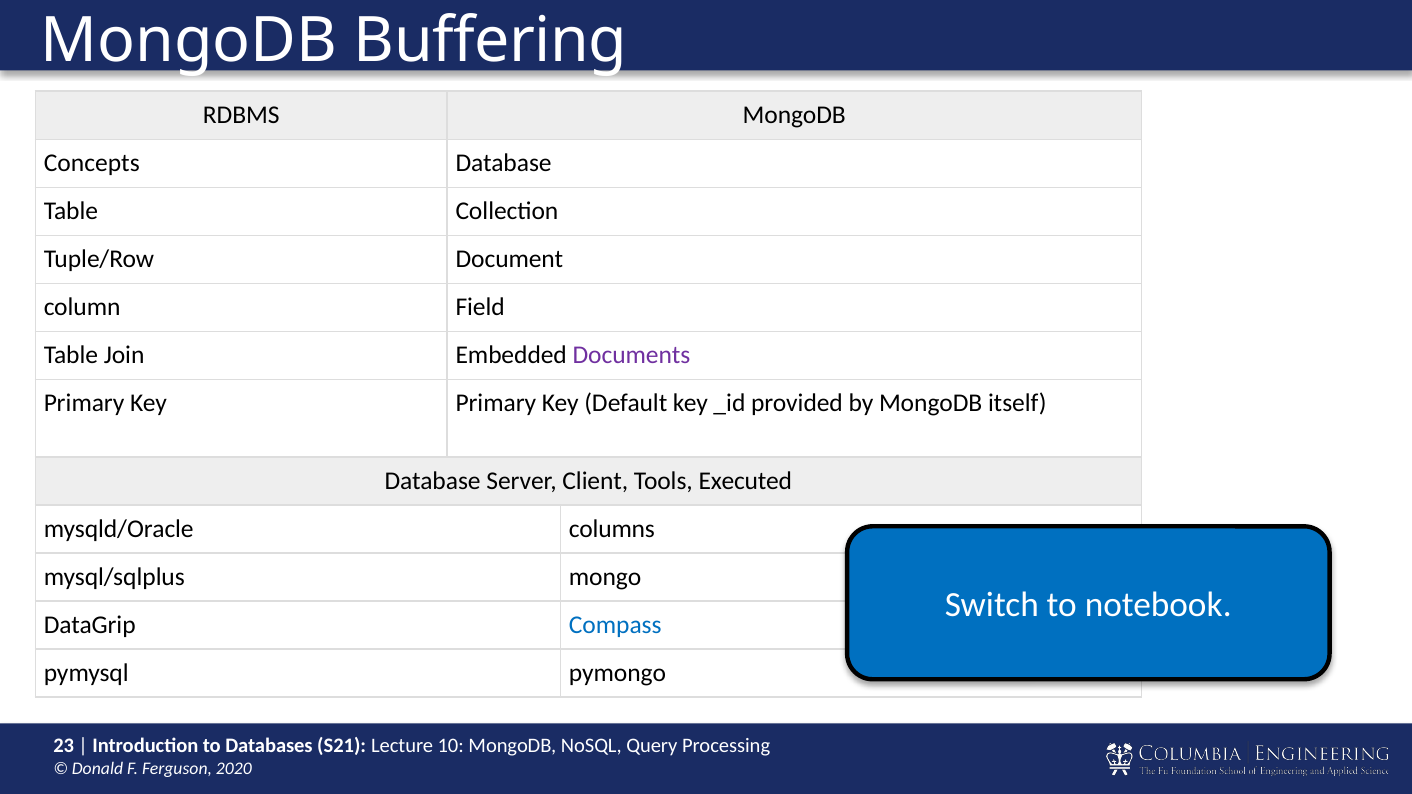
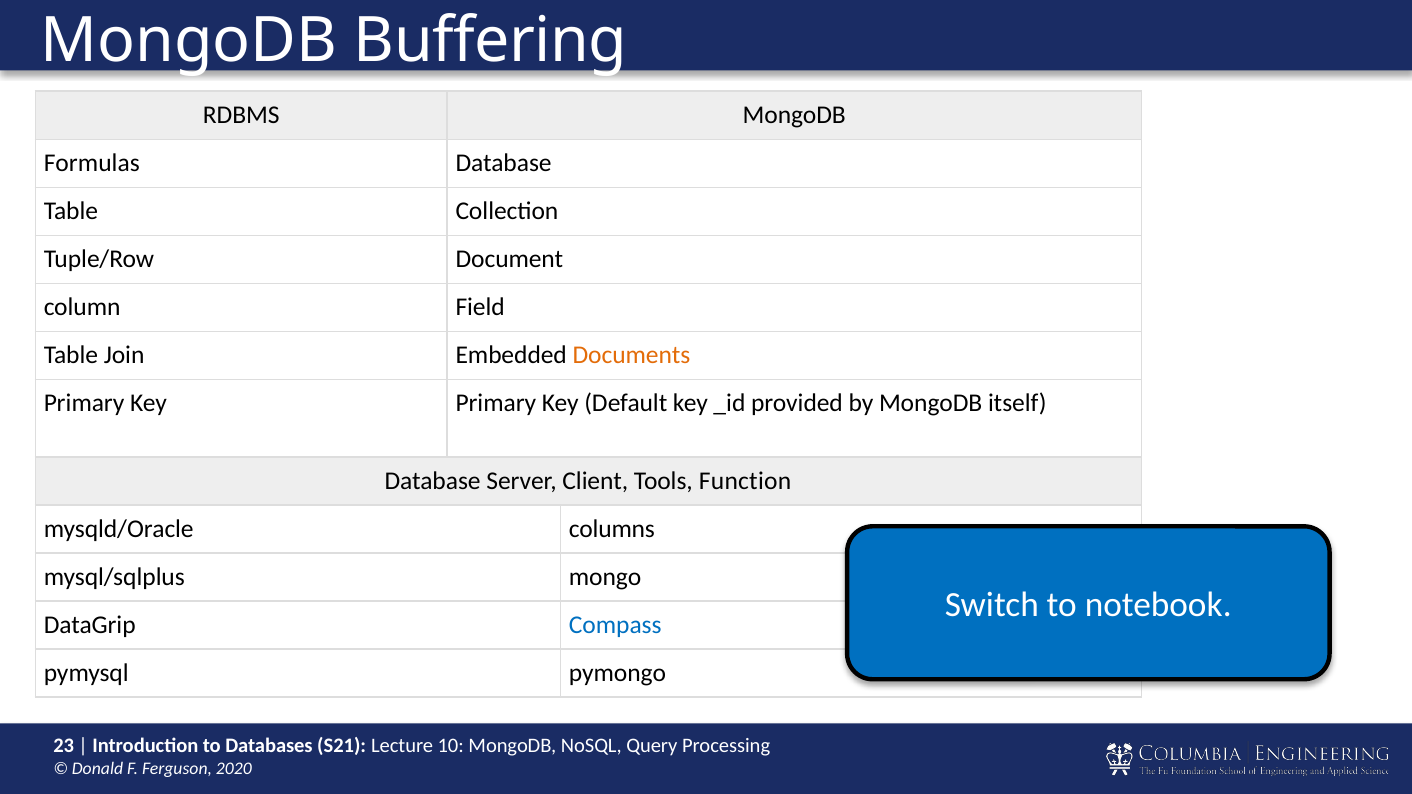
Concepts: Concepts -> Formulas
Documents colour: purple -> orange
Executed: Executed -> Function
